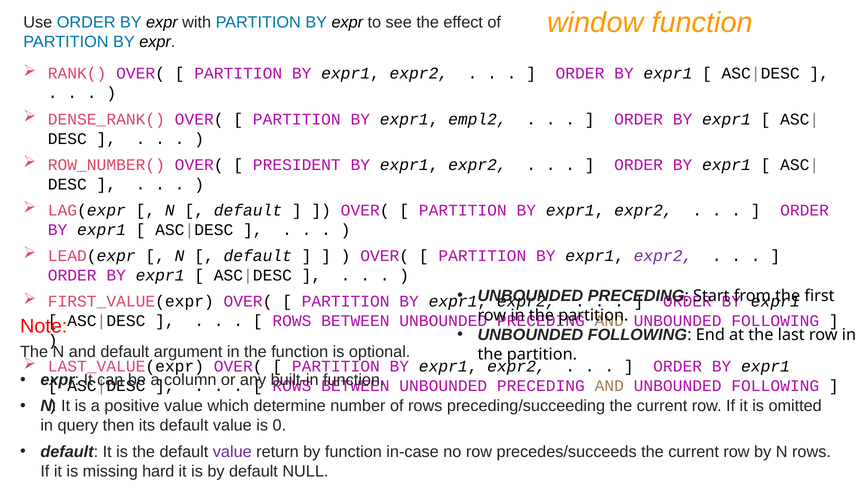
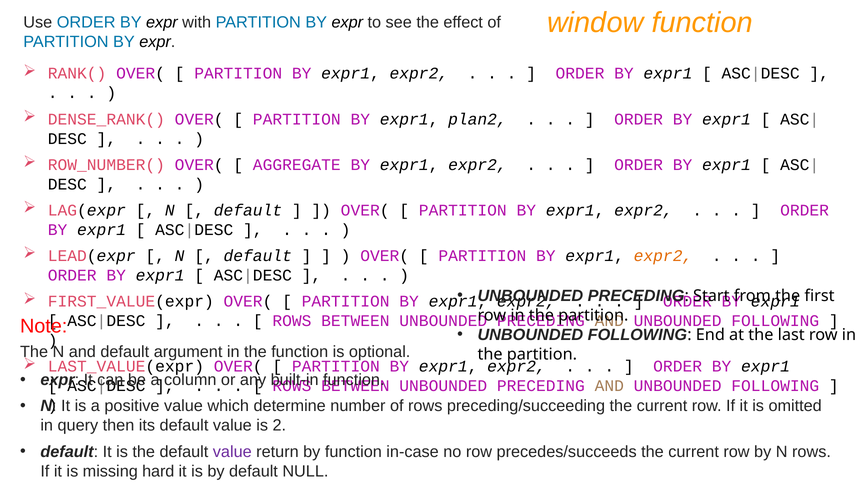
empl2: empl2 -> plan2
PRESIDENT: PRESIDENT -> AGGREGATE
expr2 at (663, 256) colour: purple -> orange
0: 0 -> 2
